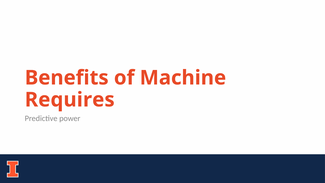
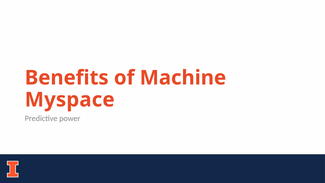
Requires: Requires -> Myspace
